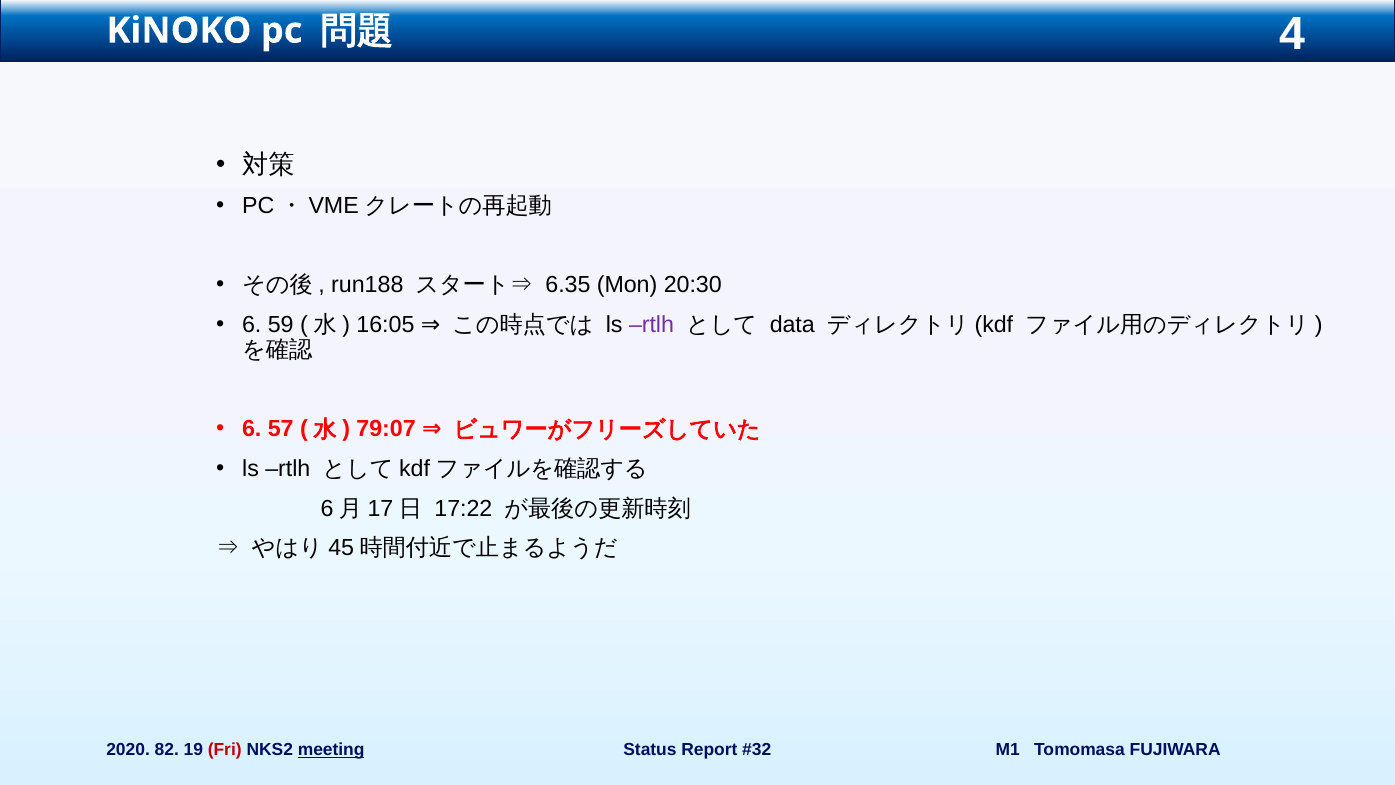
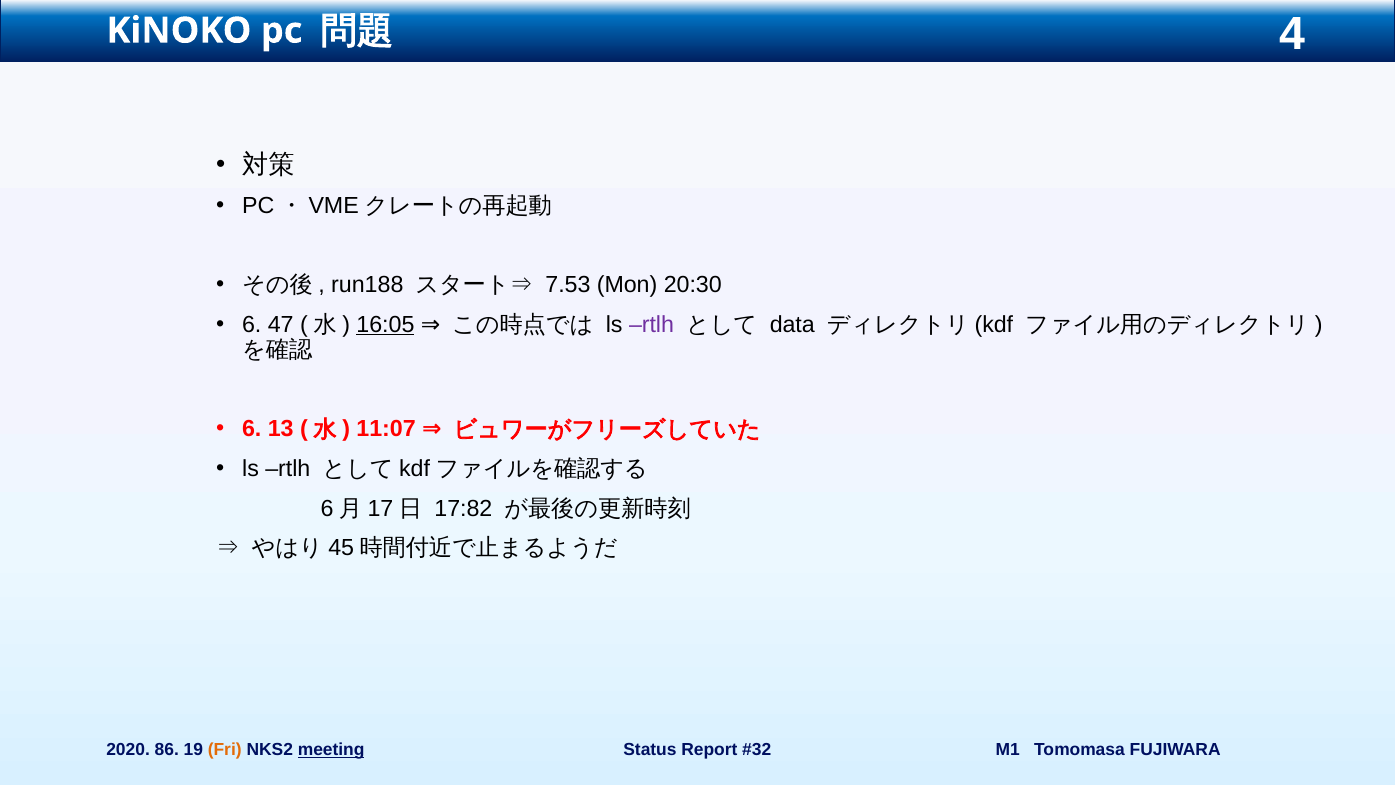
6.35: 6.35 -> 7.53
59: 59 -> 47
16:05 underline: none -> present
57: 57 -> 13
79:07: 79:07 -> 11:07
17:22: 17:22 -> 17:82
82: 82 -> 86
Fri colour: red -> orange
